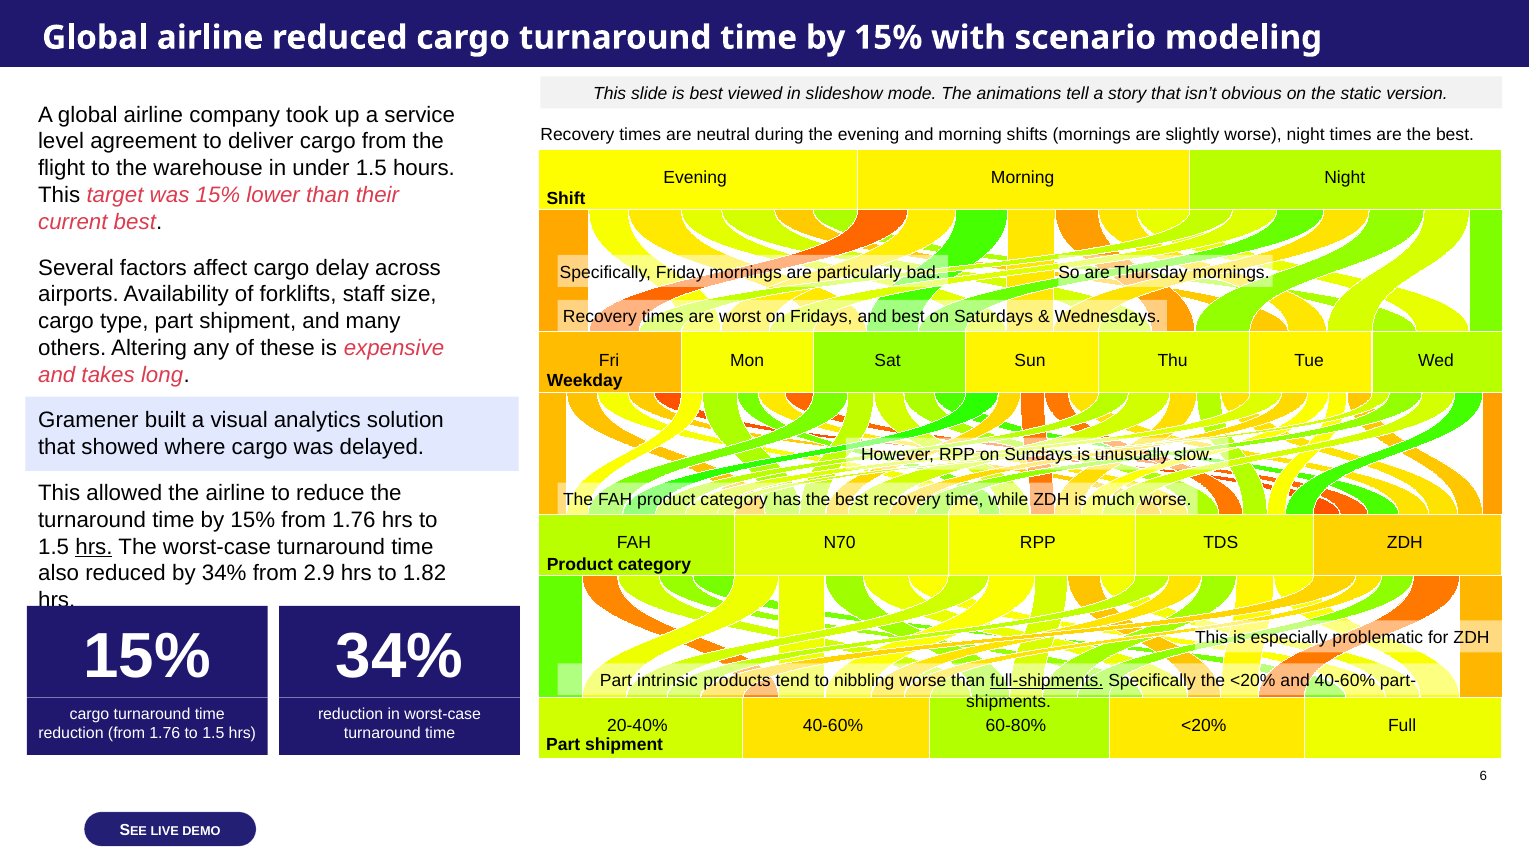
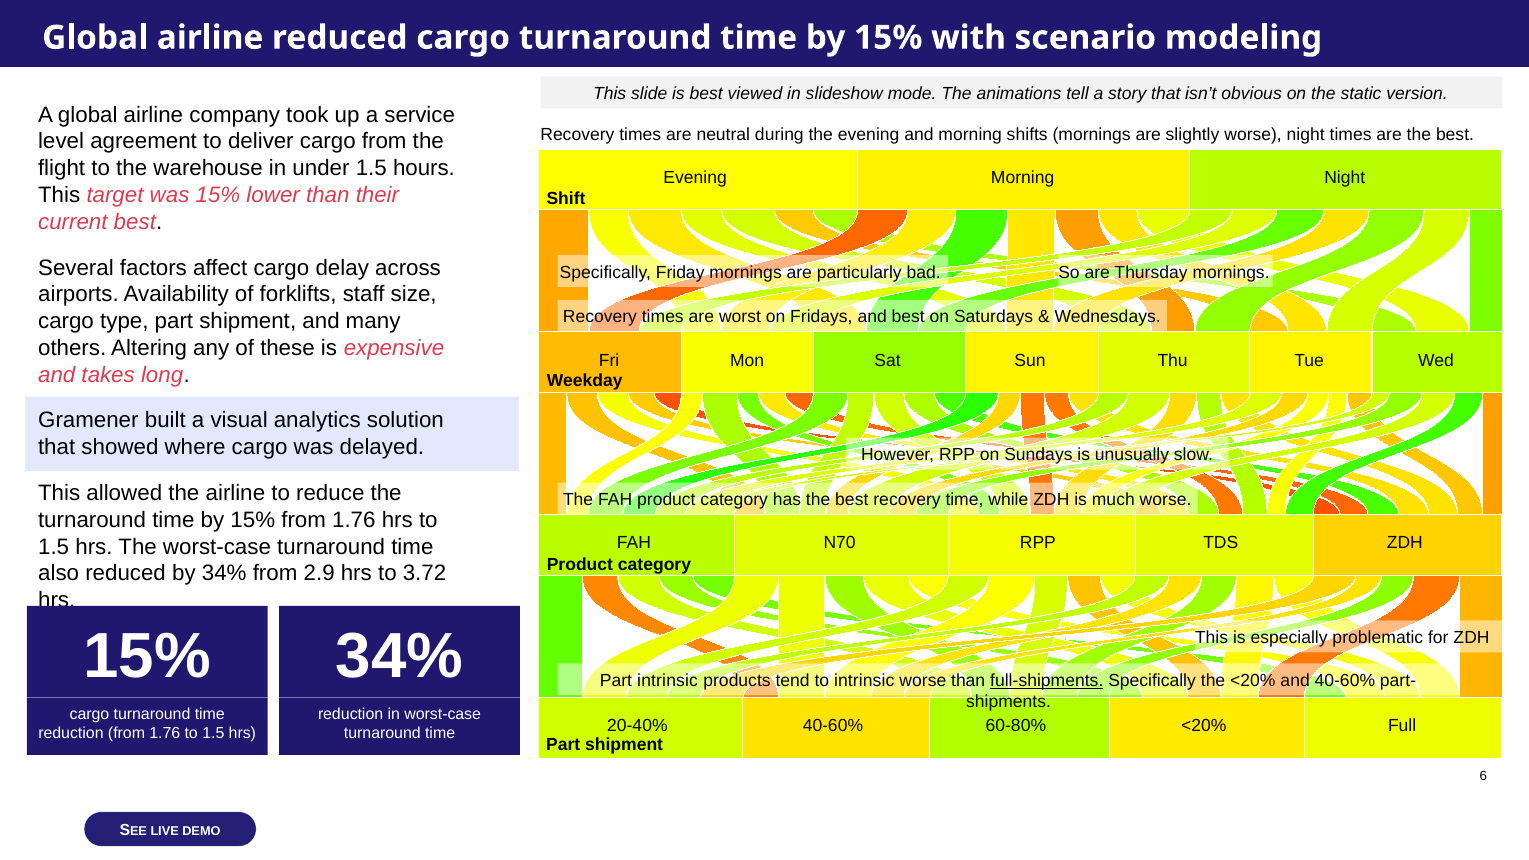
hrs at (94, 547) underline: present -> none
1.82: 1.82 -> 3.72
to nibbling: nibbling -> intrinsic
